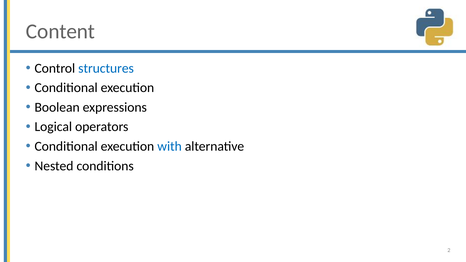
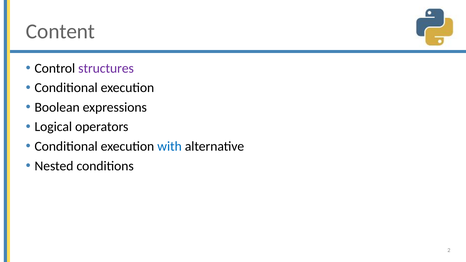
structures colour: blue -> purple
